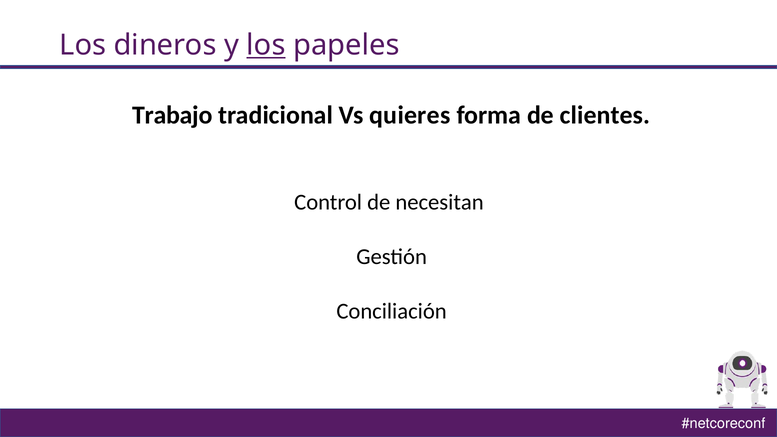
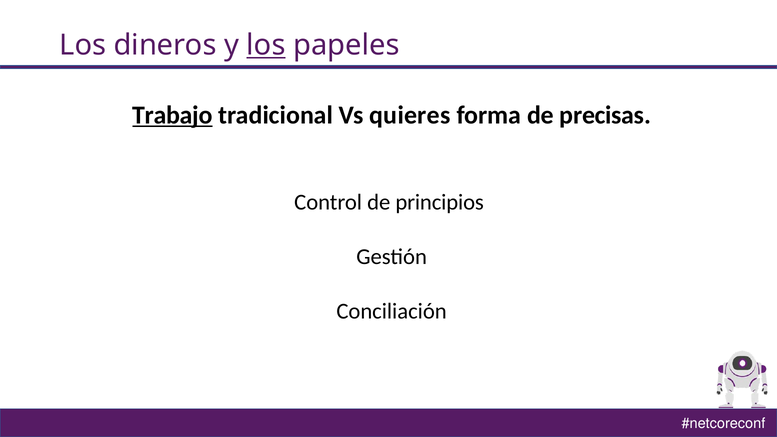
Trabajo underline: none -> present
clientes: clientes -> precisas
necesitan: necesitan -> principios
